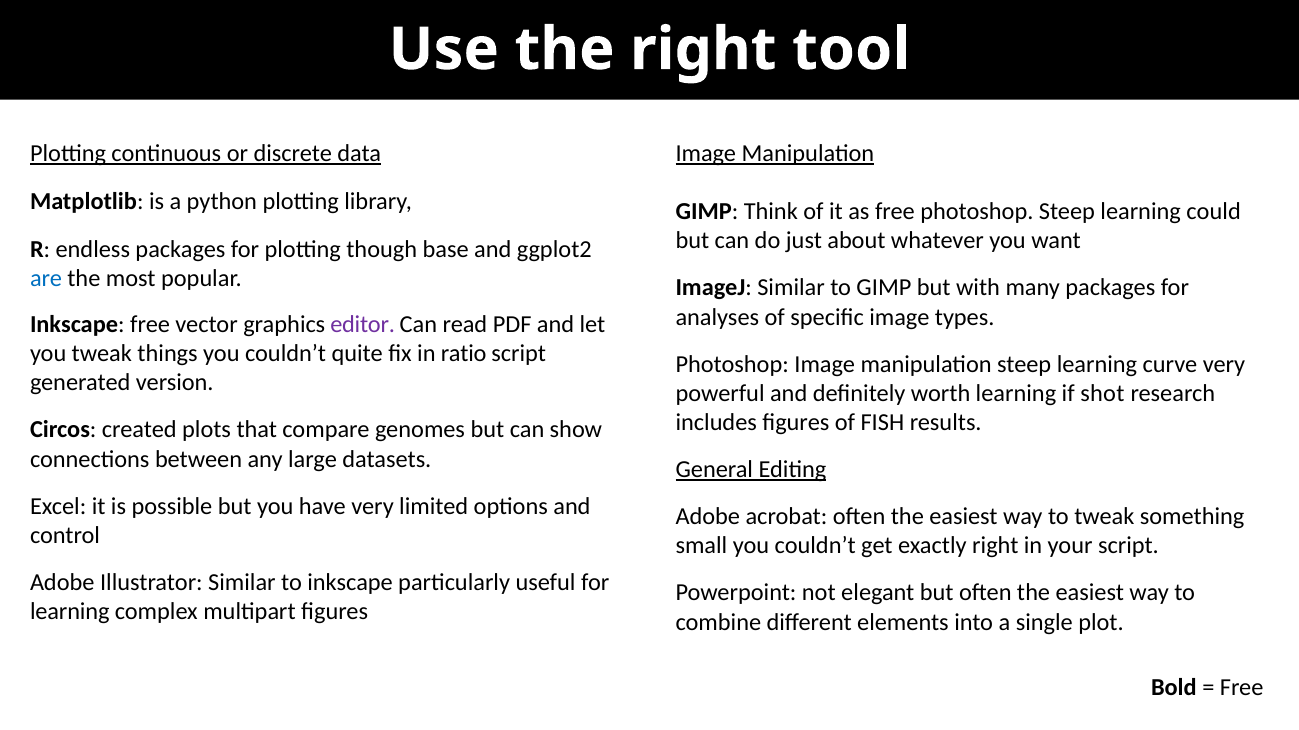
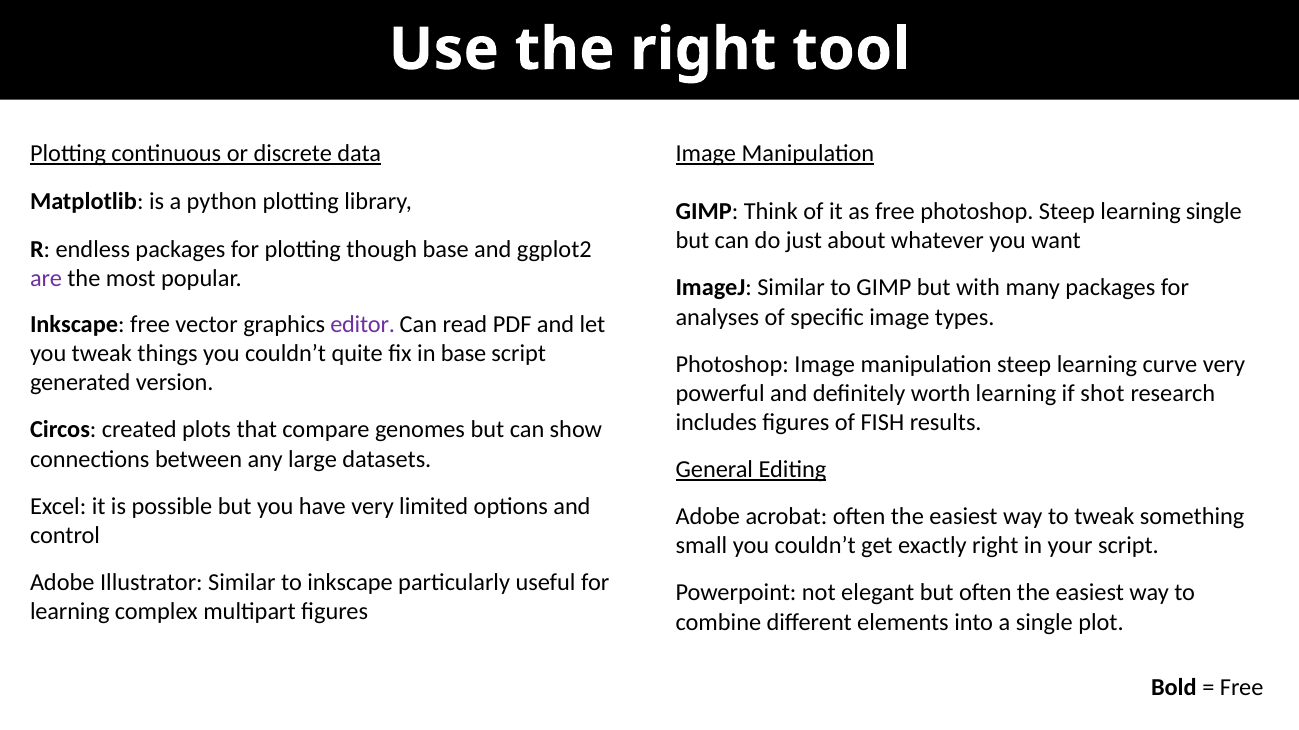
learning could: could -> single
are colour: blue -> purple
in ratio: ratio -> base
